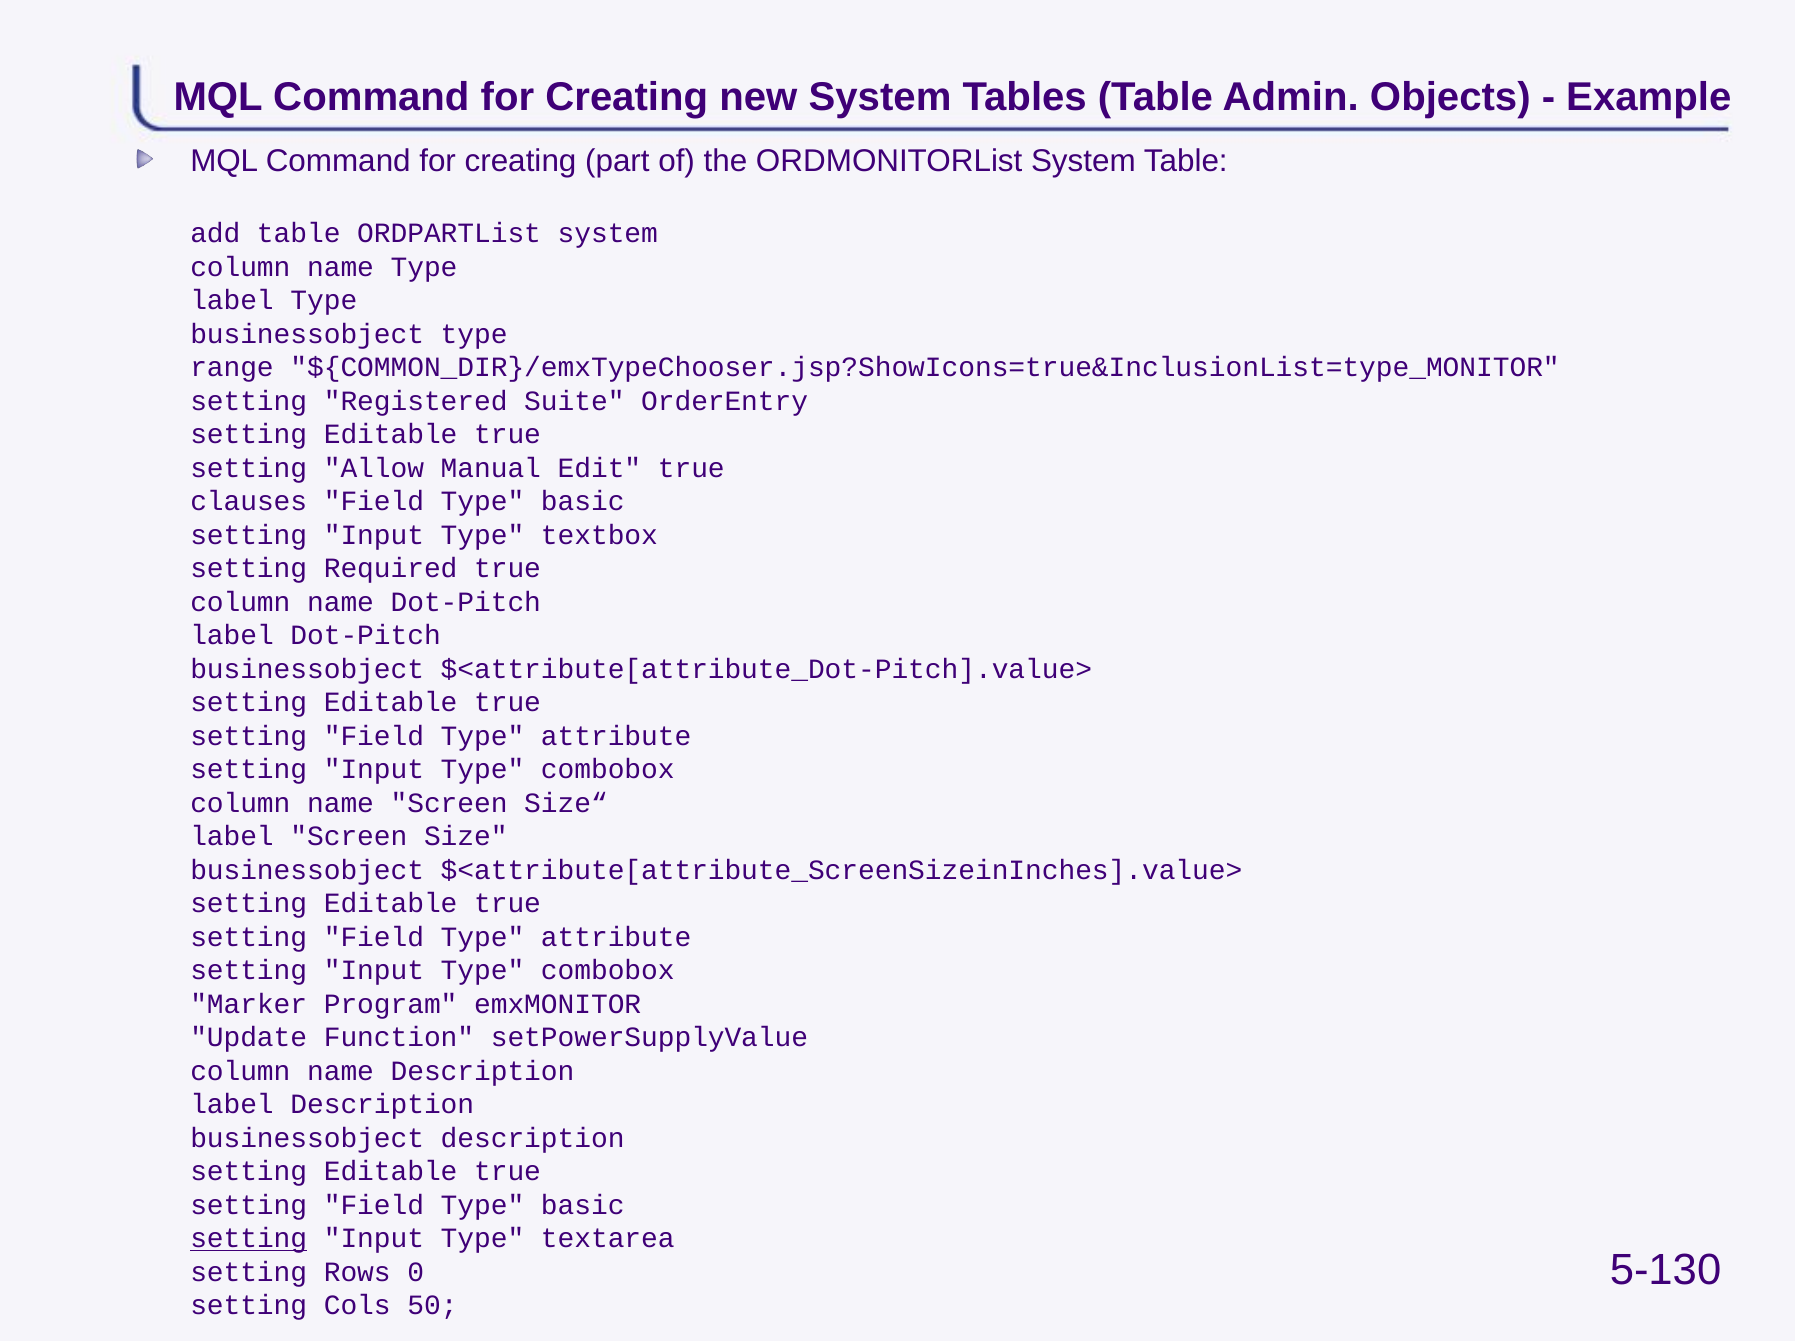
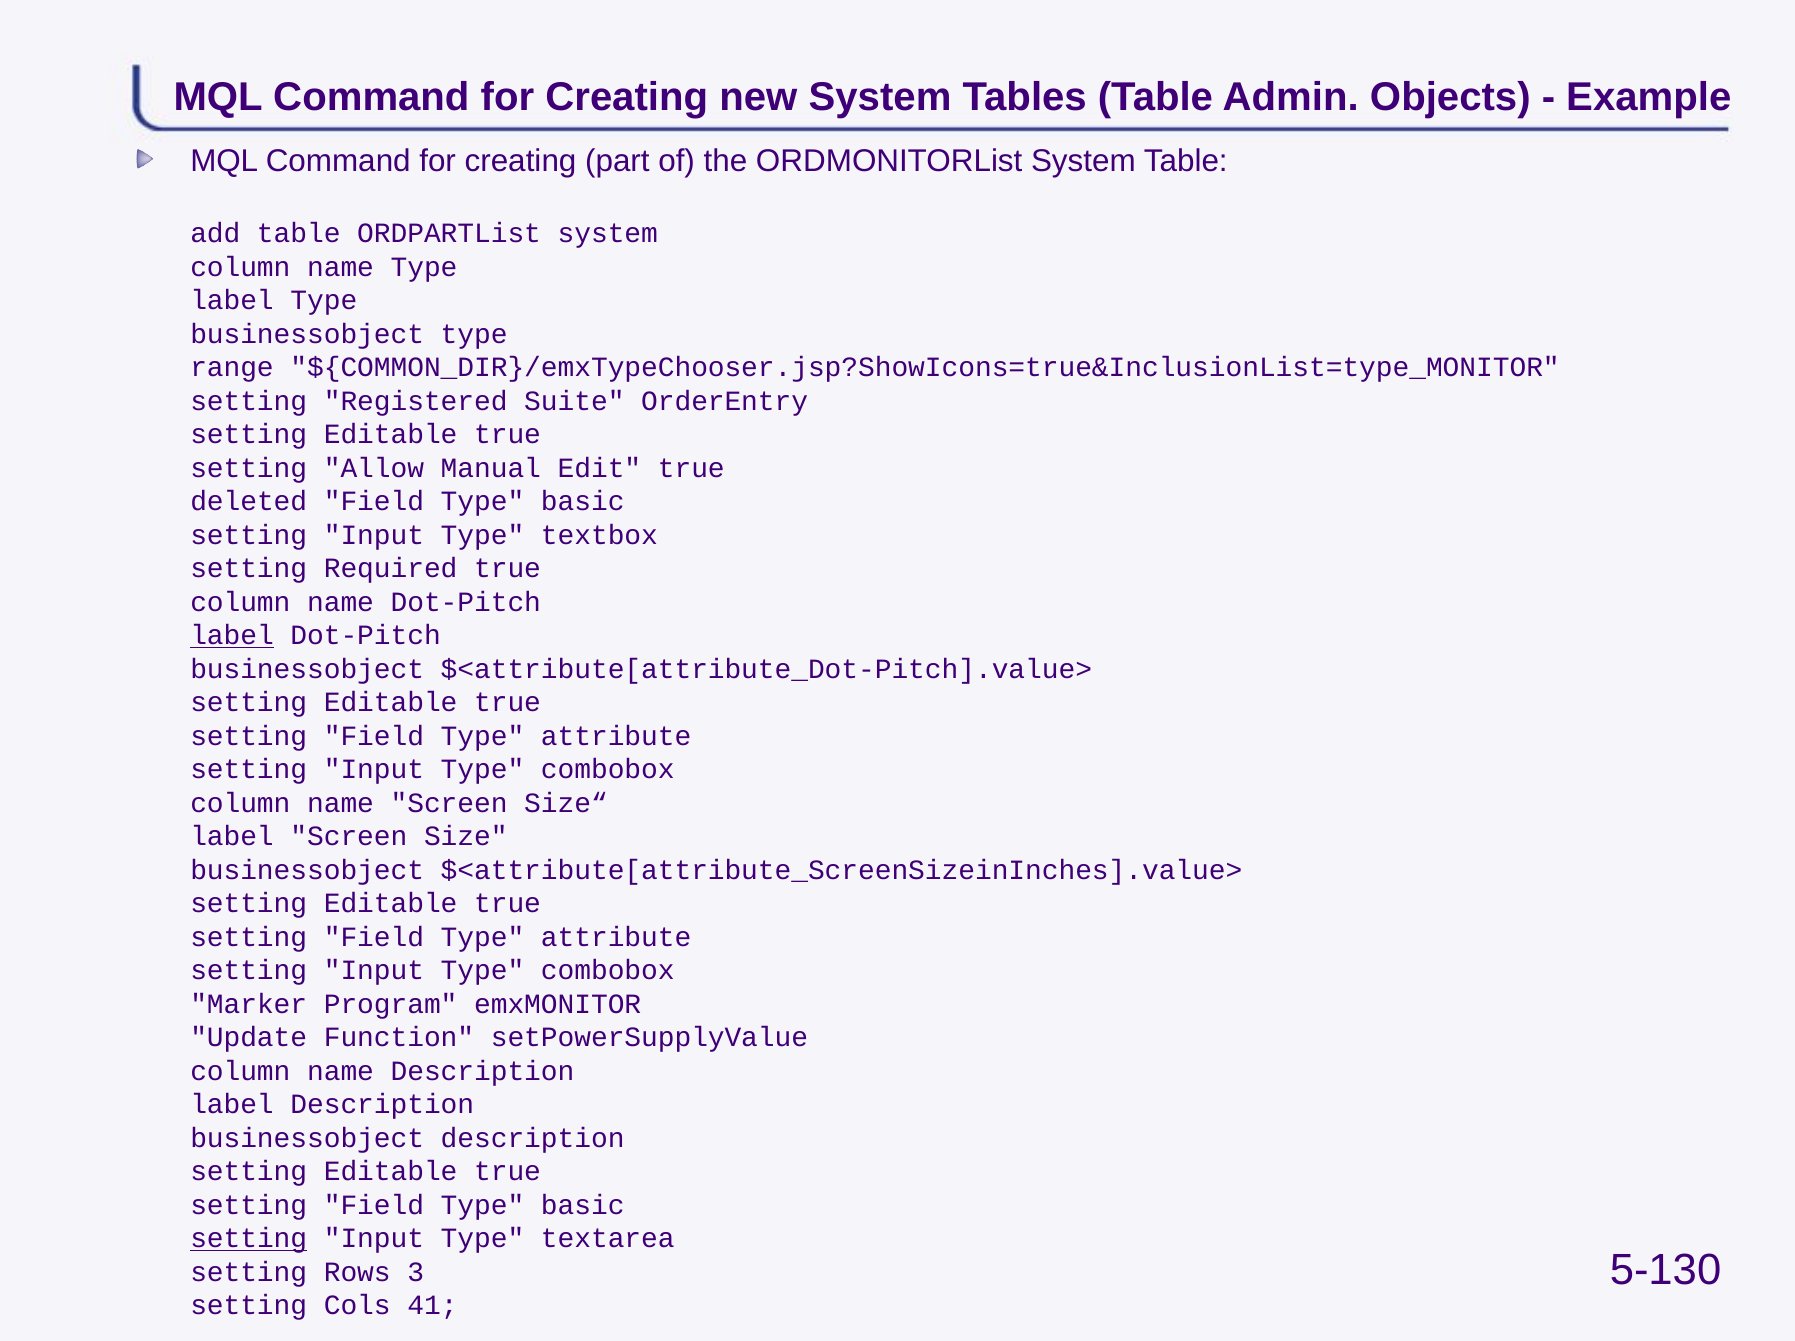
clauses: clauses -> deleted
label at (232, 636) underline: none -> present
0: 0 -> 3
50: 50 -> 41
